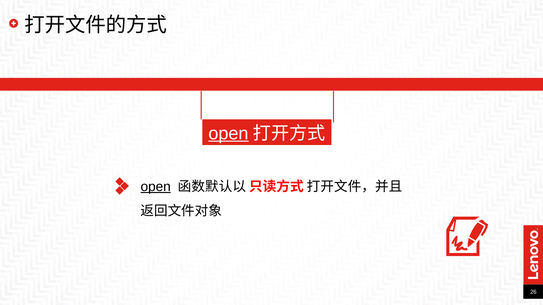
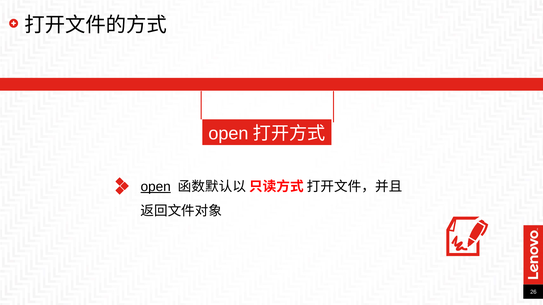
open at (229, 134) underline: present -> none
